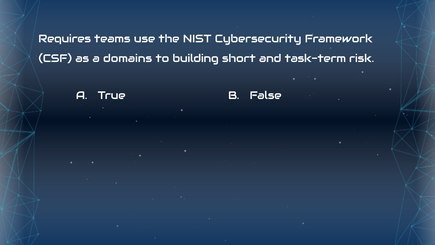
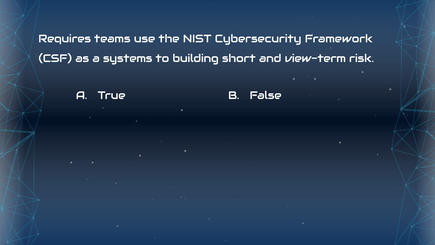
domains: domains -> systems
task-term: task-term -> view-term
